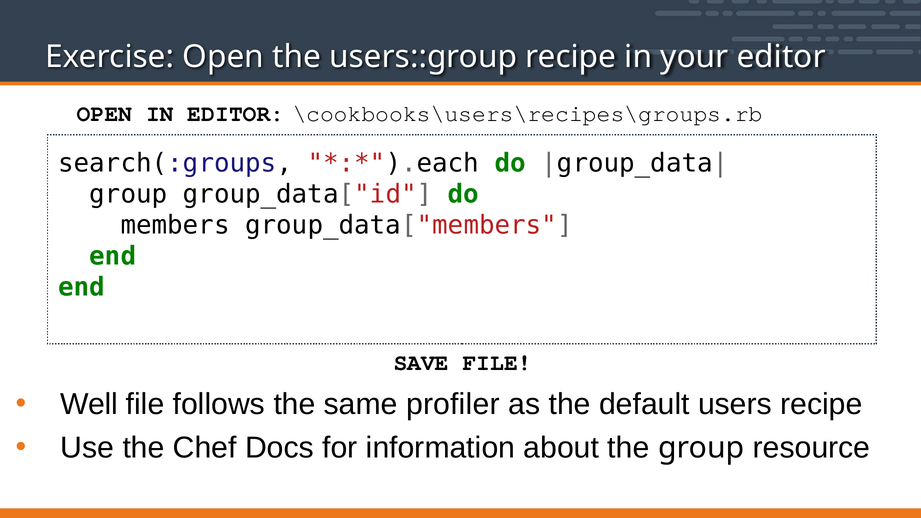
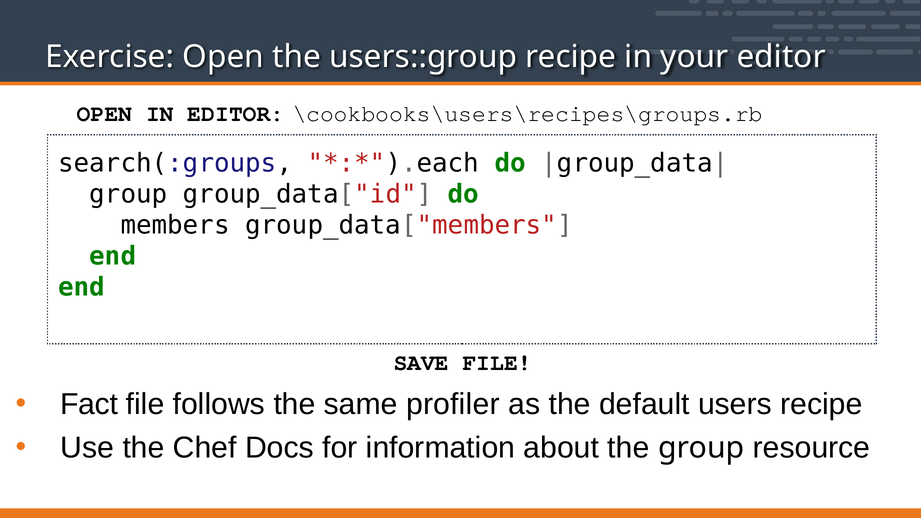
Well: Well -> Fact
